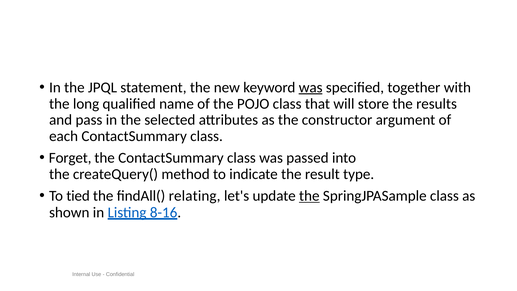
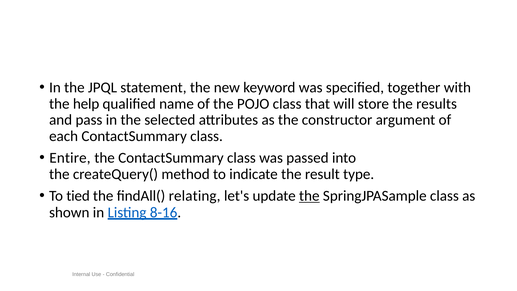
was at (311, 87) underline: present -> none
long: long -> help
Forget: Forget -> Entire
